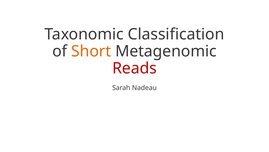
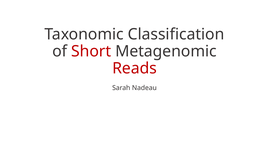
Short colour: orange -> red
